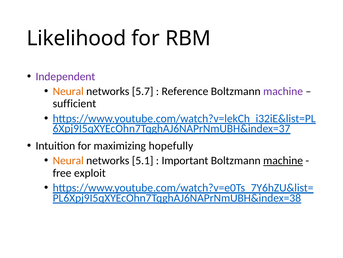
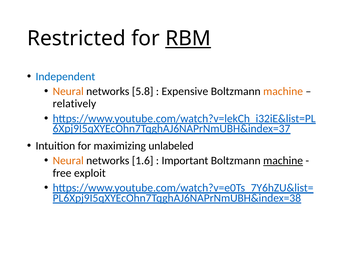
Likelihood: Likelihood -> Restricted
RBM underline: none -> present
Independent colour: purple -> blue
5.7: 5.7 -> 5.8
Reference: Reference -> Expensive
machine at (283, 91) colour: purple -> orange
sufficient: sufficient -> relatively
hopefully: hopefully -> unlabeled
5.1: 5.1 -> 1.6
